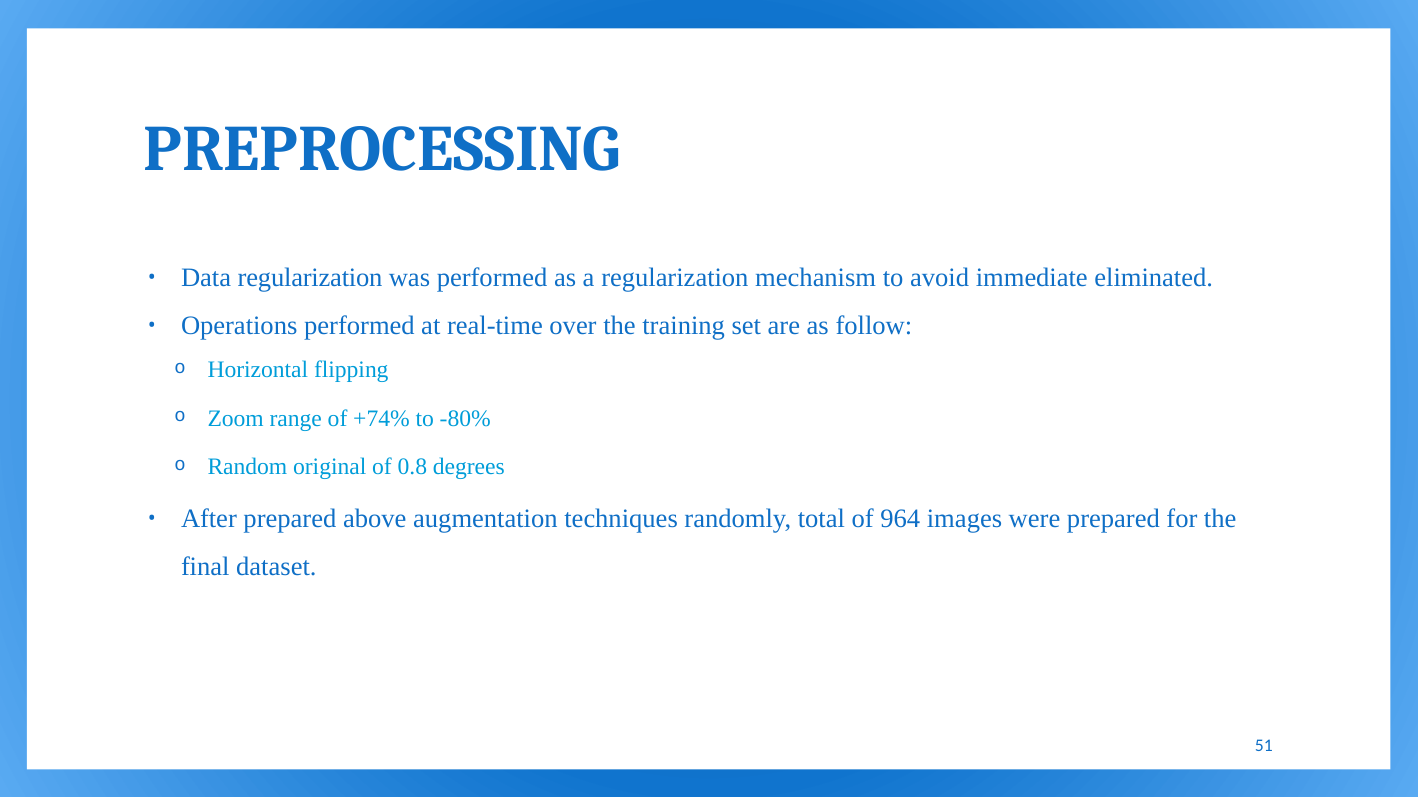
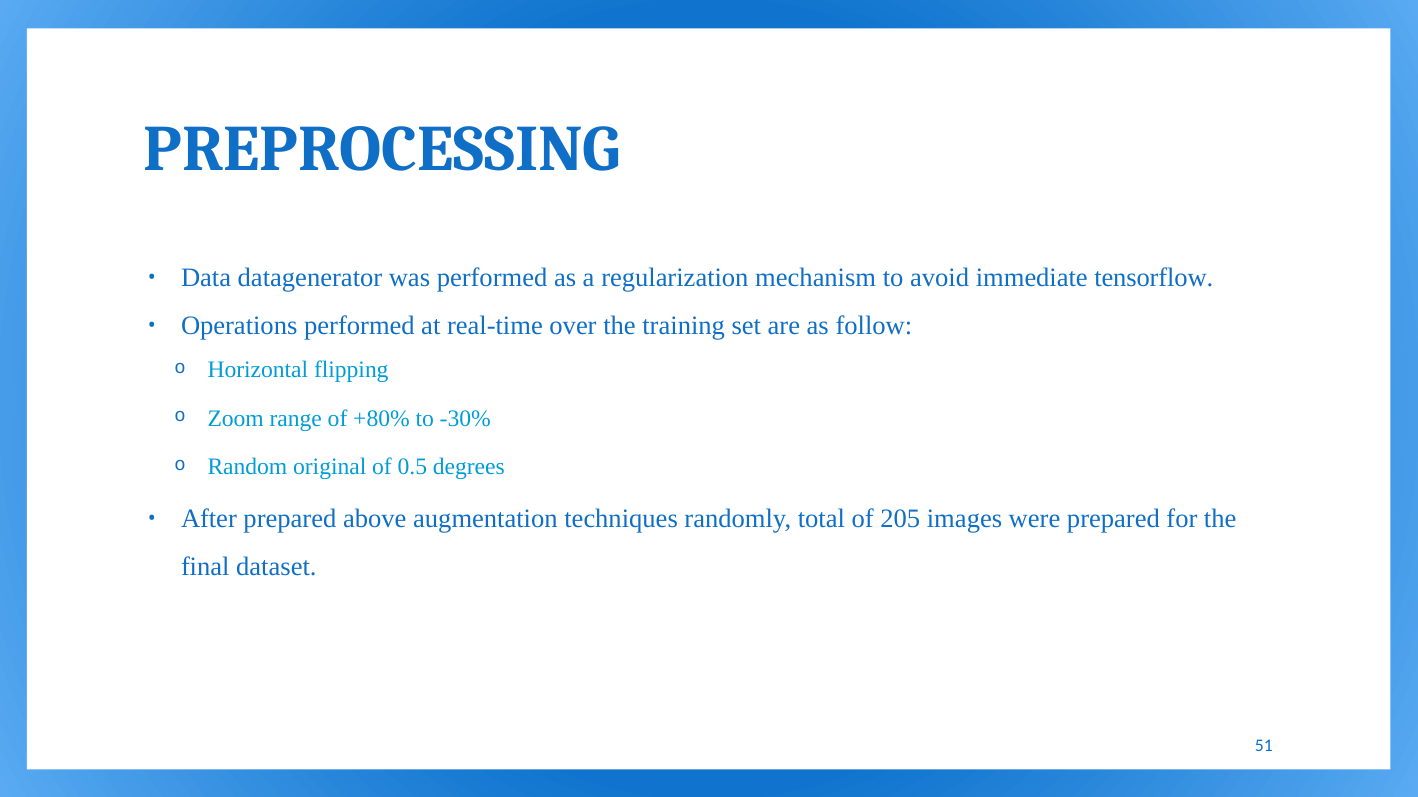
Data regularization: regularization -> datagenerator
eliminated: eliminated -> tensorflow
+74%: +74% -> +80%
-80%: -80% -> -30%
0.8: 0.8 -> 0.5
964: 964 -> 205
